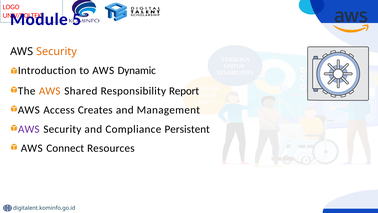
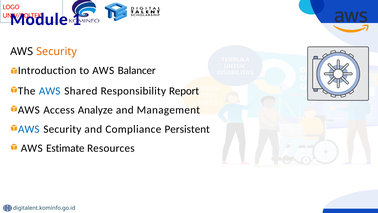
5: 5 -> 1
Dynamic: Dynamic -> Balancer
AWS at (50, 91) colour: orange -> blue
Creates: Creates -> Analyze
AWS at (29, 129) colour: purple -> blue
Connect: Connect -> Estimate
